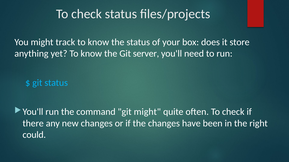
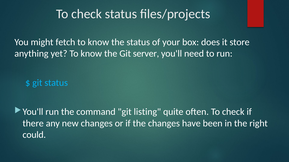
track: track -> fetch
git might: might -> listing
